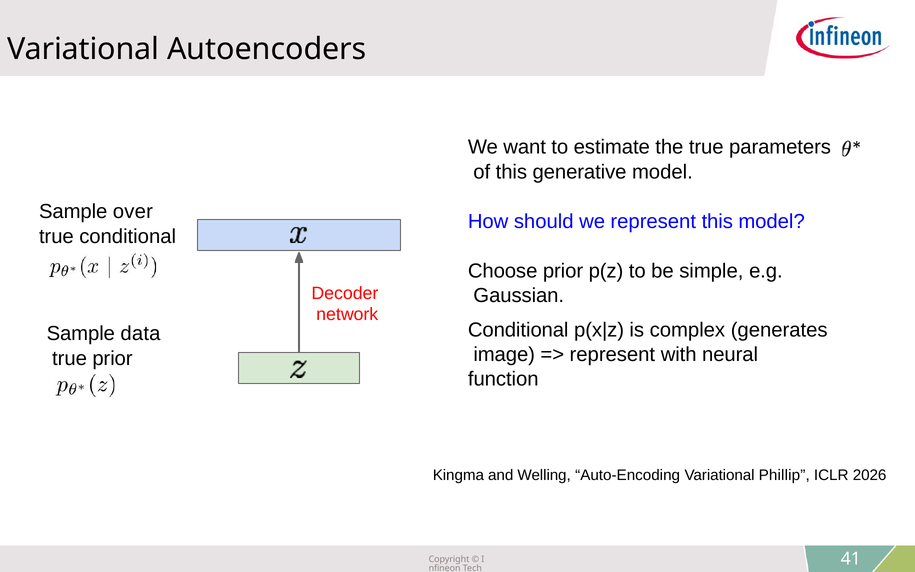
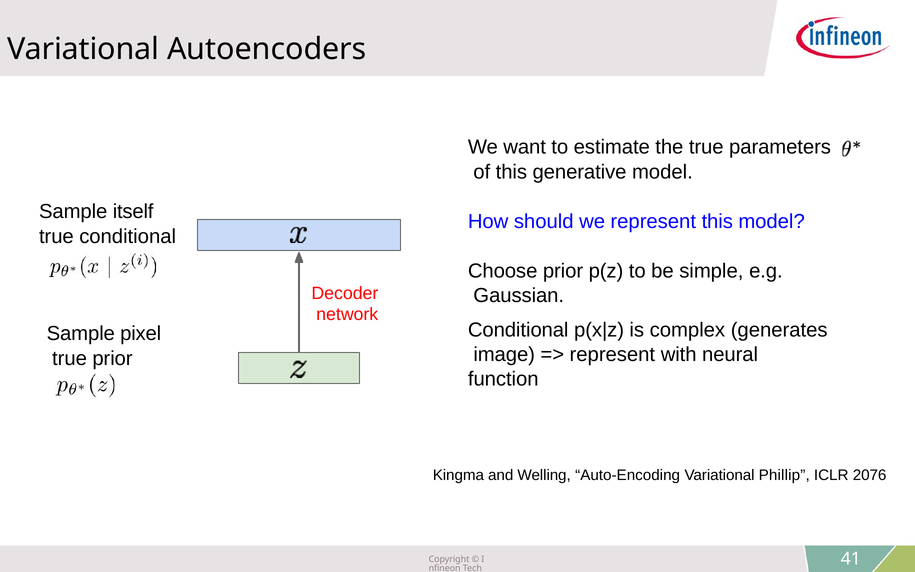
over: over -> itself
data: data -> pixel
2026: 2026 -> 2076
